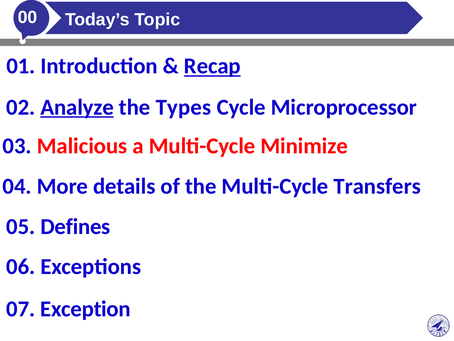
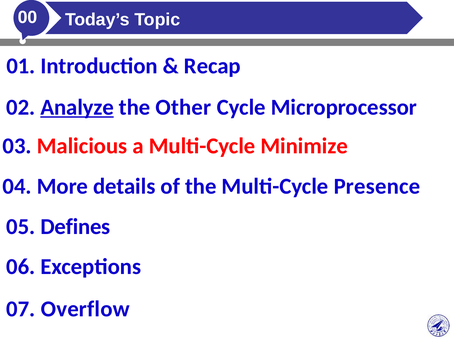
Recap underline: present -> none
Types: Types -> Other
Transfers: Transfers -> Presence
Exception: Exception -> Overflow
